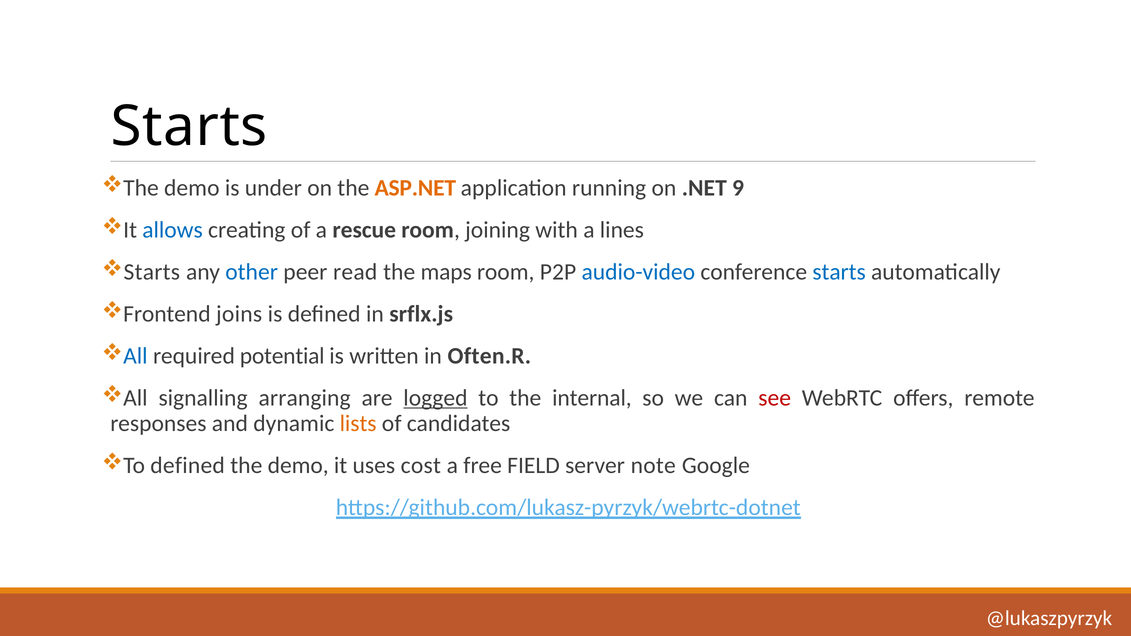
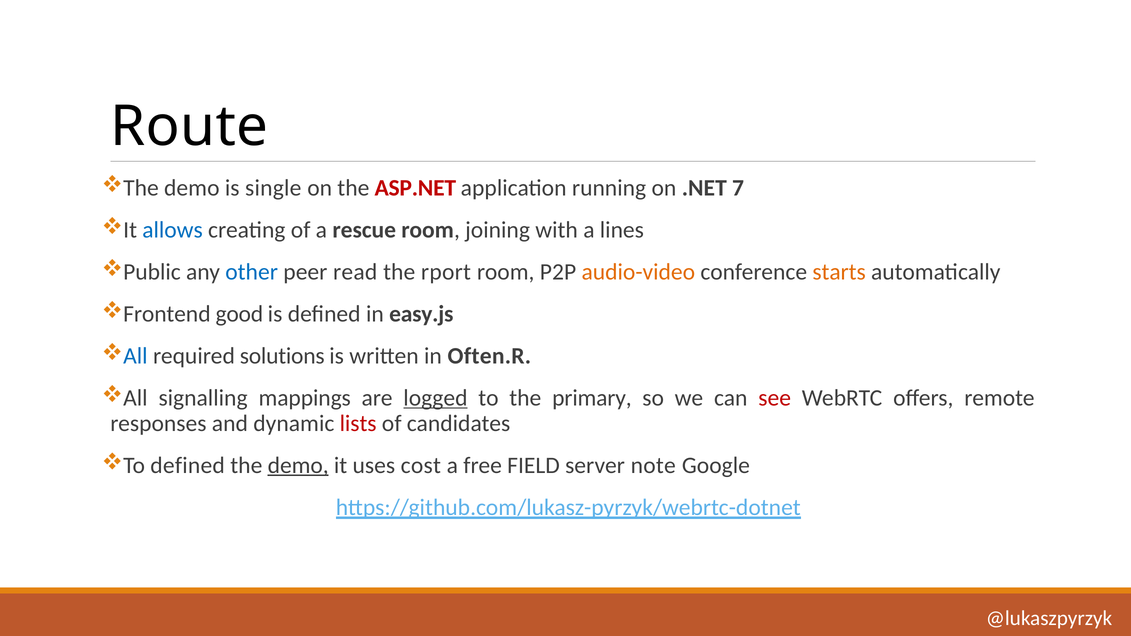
Starts at (189, 127): Starts -> Route
under: under -> single
ASP.NET colour: orange -> red
9: 9 -> 7
Starts at (152, 272): Starts -> Public
maps: maps -> rport
audio-video colour: blue -> orange
starts at (839, 272) colour: blue -> orange
joins: joins -> good
srflx.js: srflx.js -> easy.js
potential: potential -> solutions
arranging: arranging -> mappings
internal: internal -> primary
lists colour: orange -> red
demo at (298, 465) underline: none -> present
